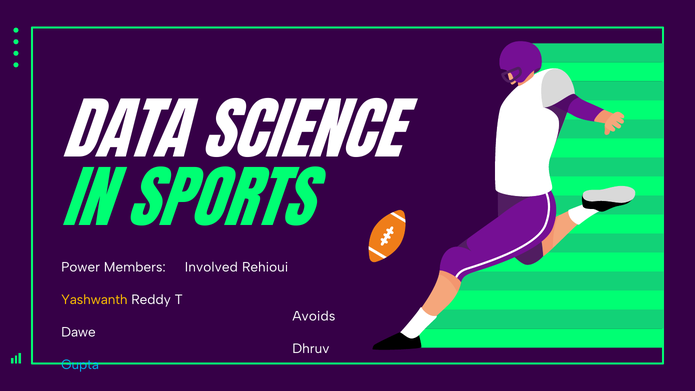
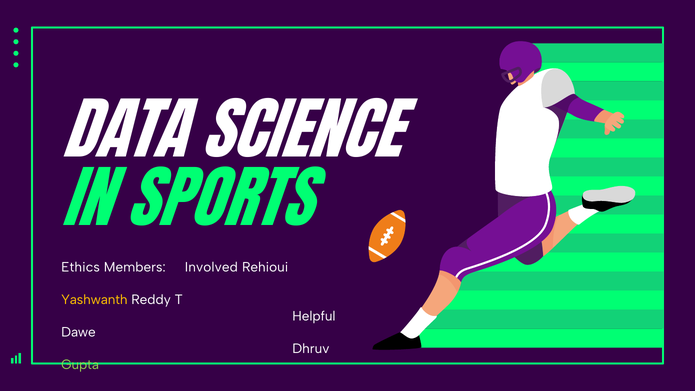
Power: Power -> Ethics
Avoids: Avoids -> Helpful
Gupta colour: light blue -> light green
